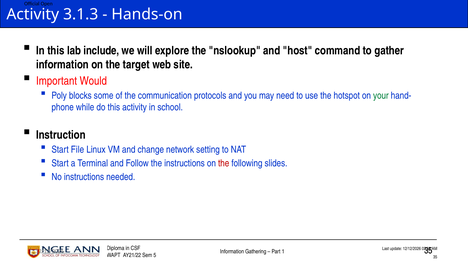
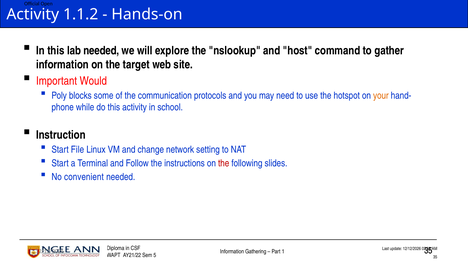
3.1.3: 3.1.3 -> 1.1.2
lab include: include -> needed
your colour: green -> orange
No instructions: instructions -> convenient
